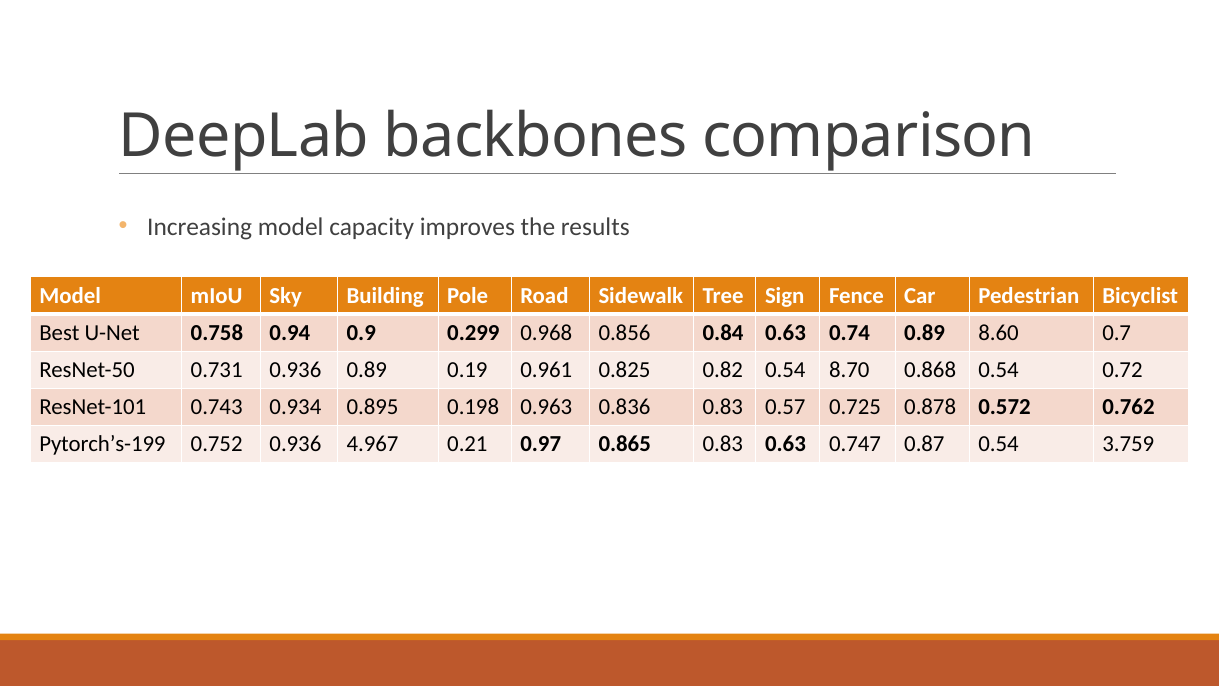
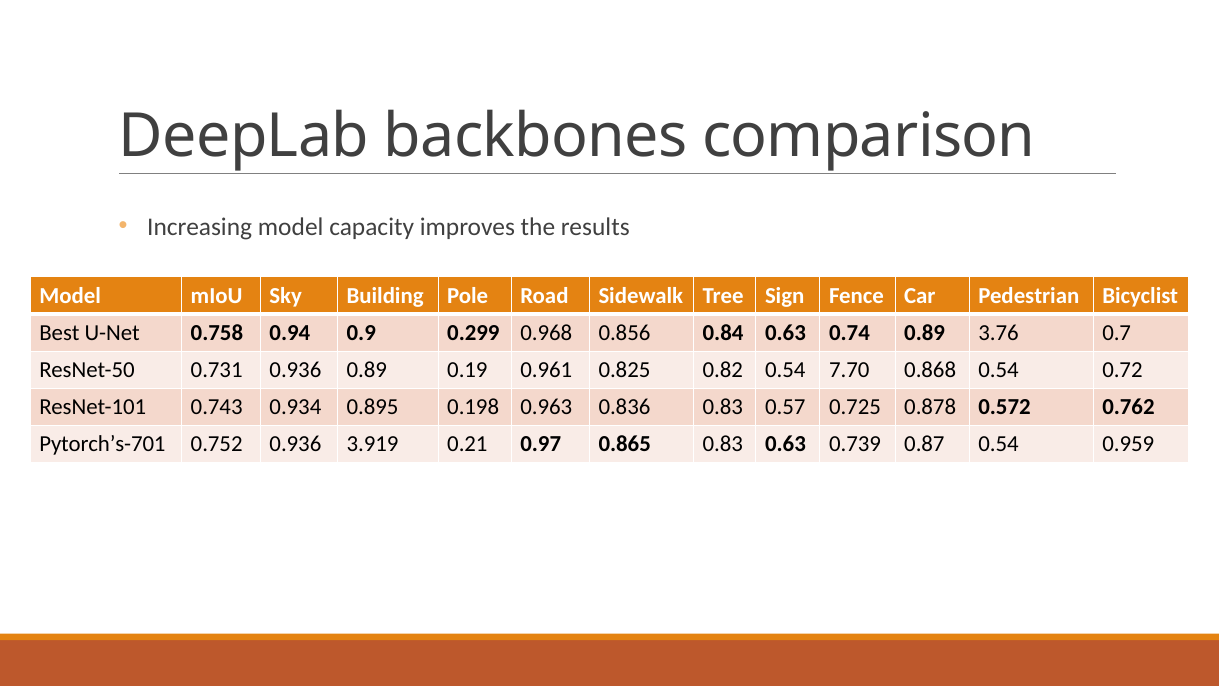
8.60: 8.60 -> 3.76
8.70: 8.70 -> 7.70
Pytorch’s-199: Pytorch’s-199 -> Pytorch’s-701
4.967: 4.967 -> 3.919
0.747: 0.747 -> 0.739
3.759: 3.759 -> 0.959
